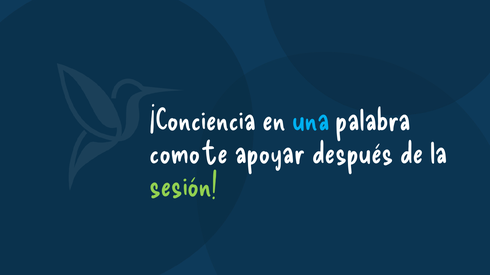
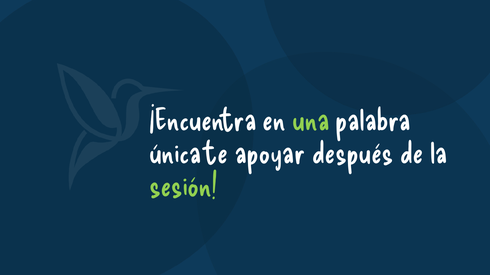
¡Conciencia: ¡Conciencia -> ¡Encuentra
una colour: light blue -> light green
como: como -> única
